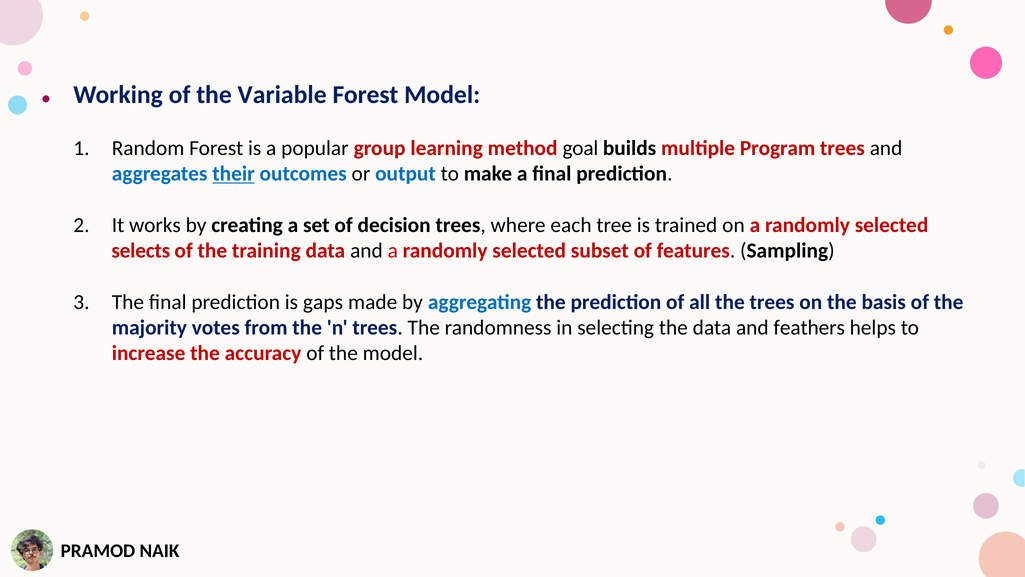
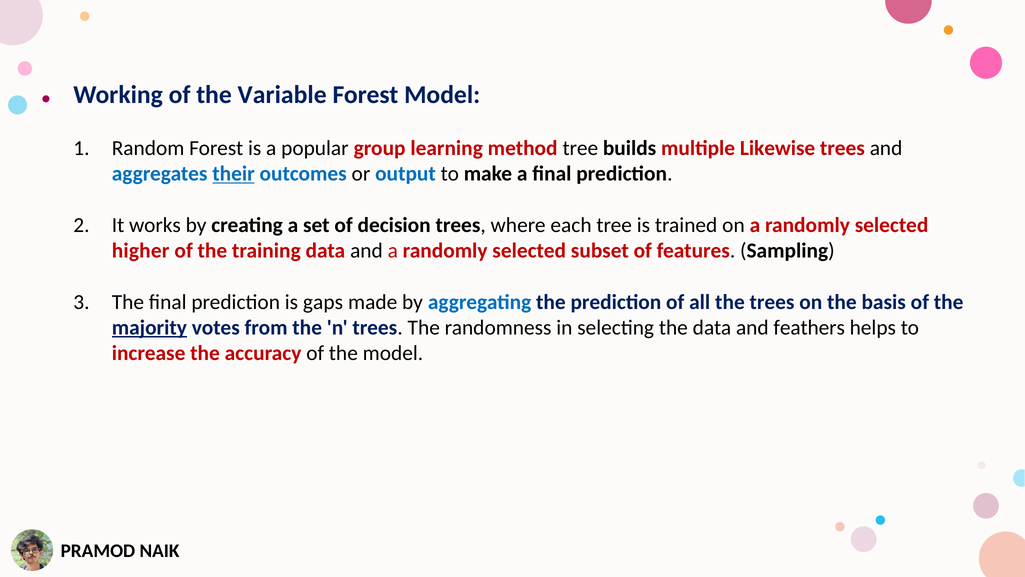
method goal: goal -> tree
Program: Program -> Likewise
selects: selects -> higher
majority underline: none -> present
